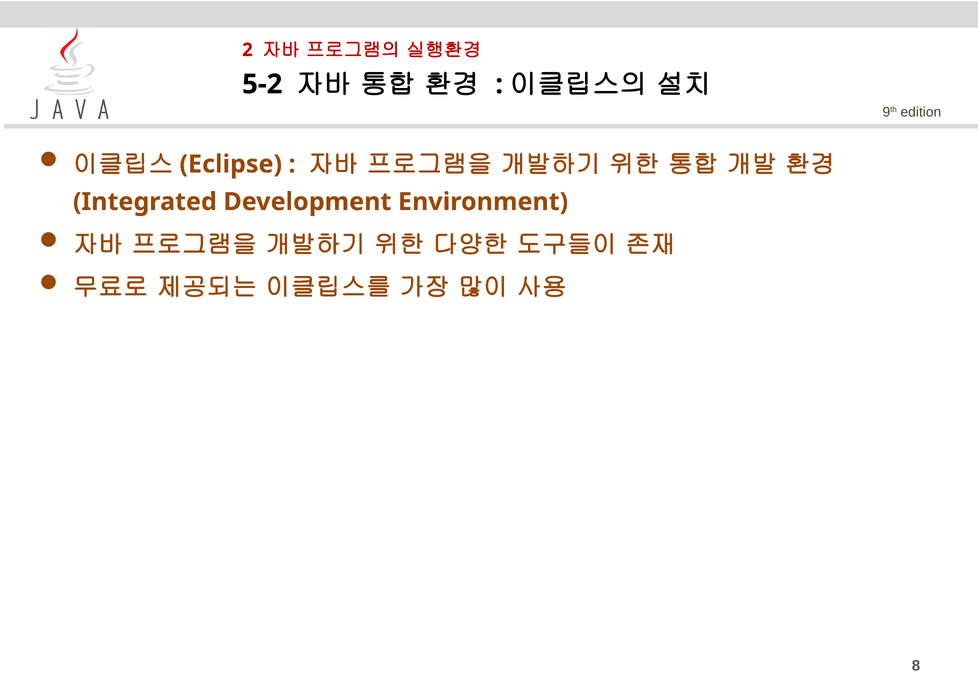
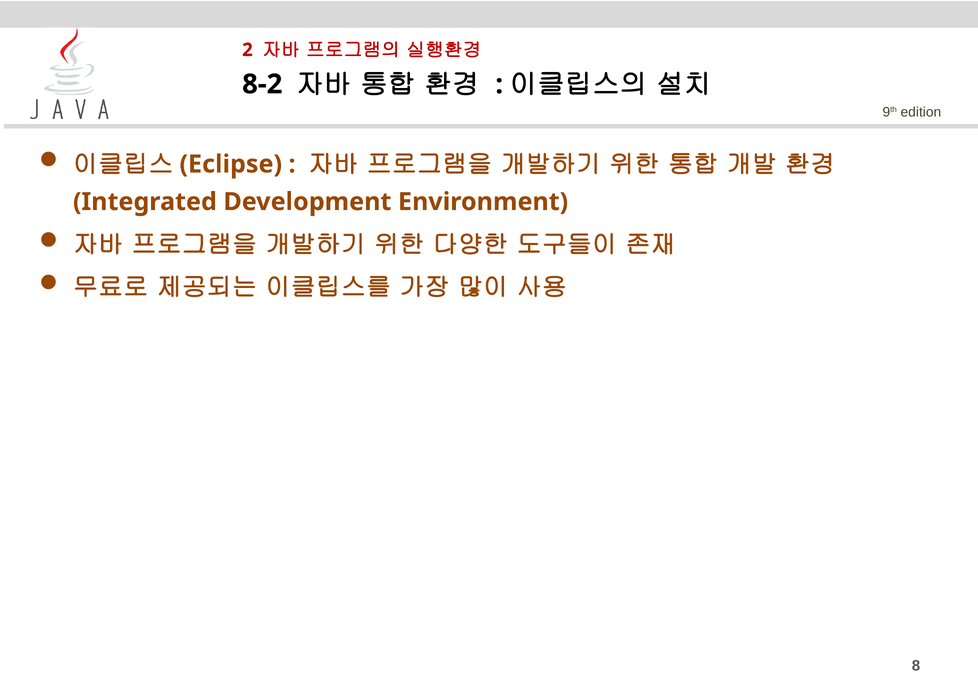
5-2: 5-2 -> 8-2
